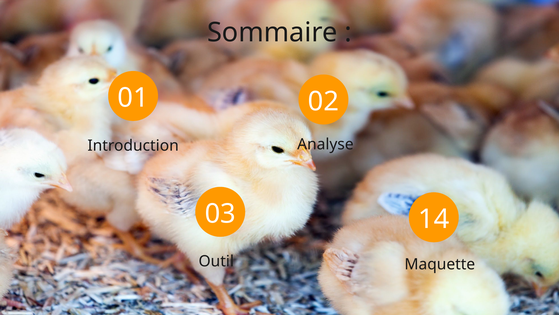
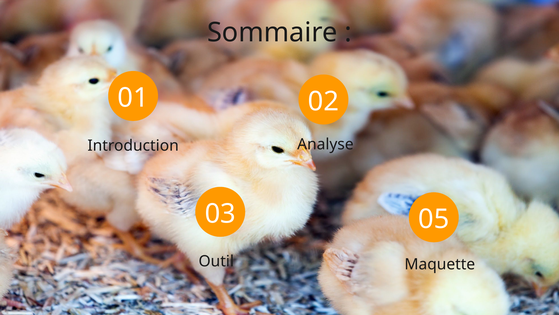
14: 14 -> 05
